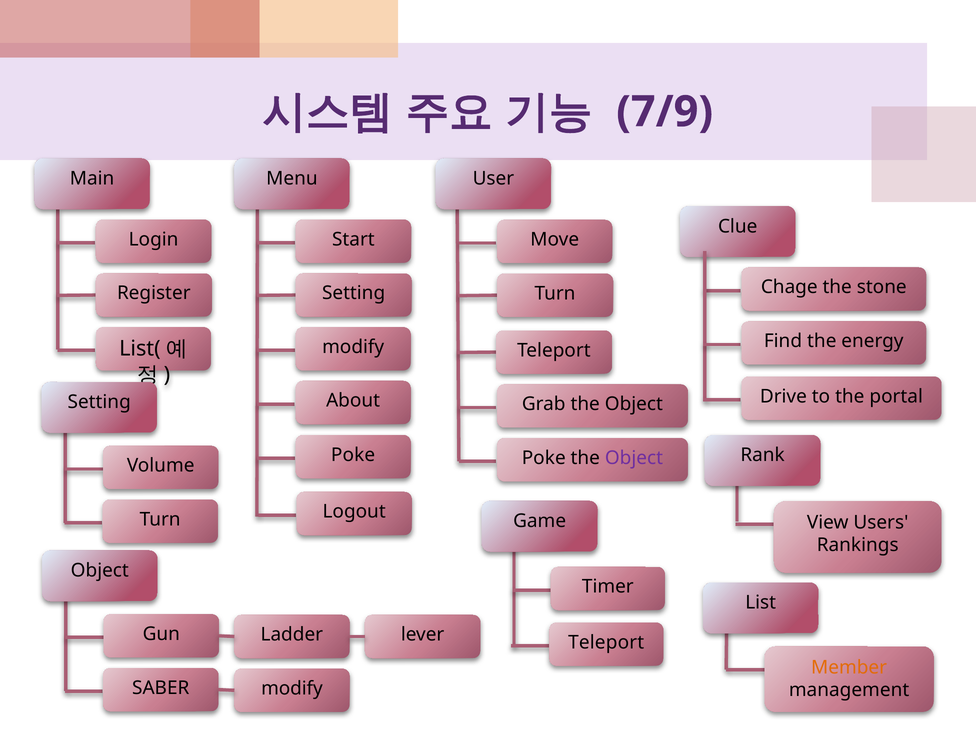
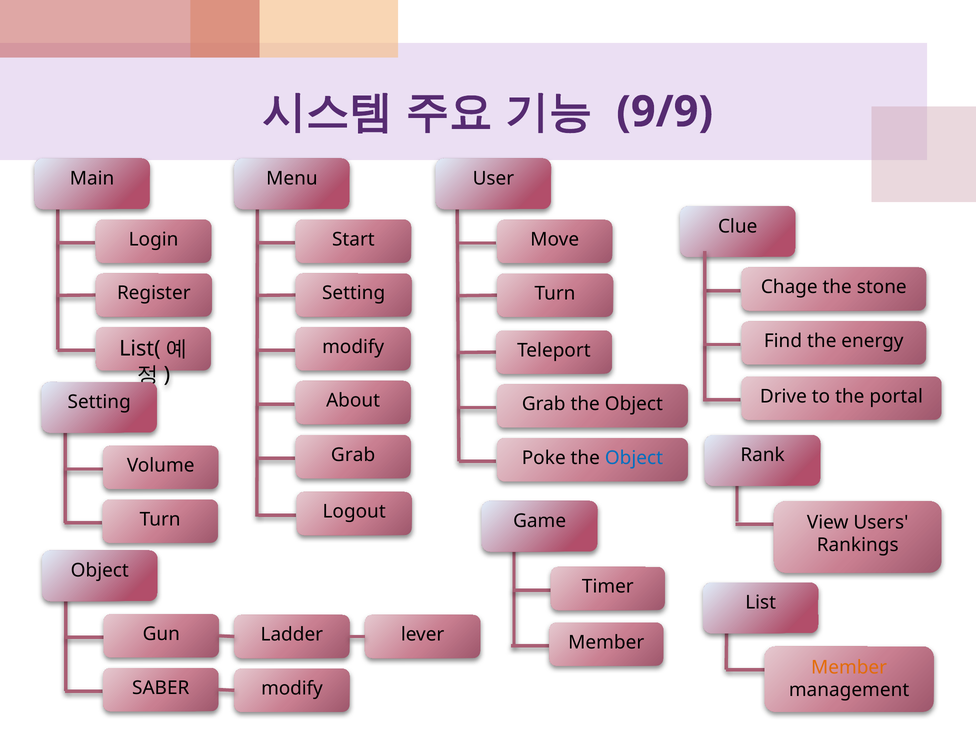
7/9: 7/9 -> 9/9
Poke at (353, 455): Poke -> Grab
Object at (634, 458) colour: purple -> blue
Teleport at (606, 642): Teleport -> Member
